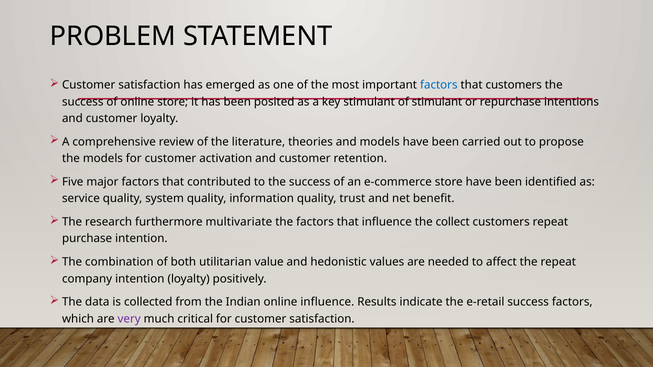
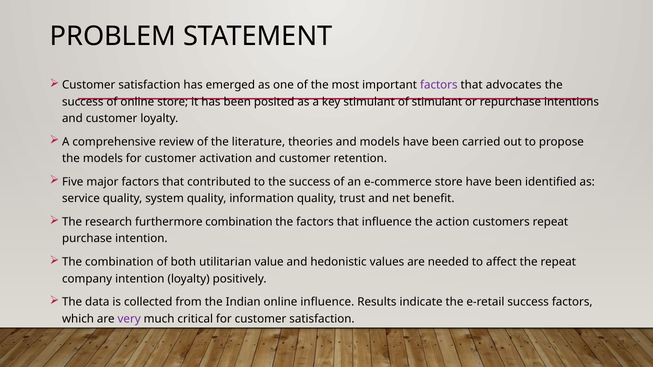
factors at (439, 85) colour: blue -> purple
that customers: customers -> advocates
furthermore multivariate: multivariate -> combination
collect: collect -> action
